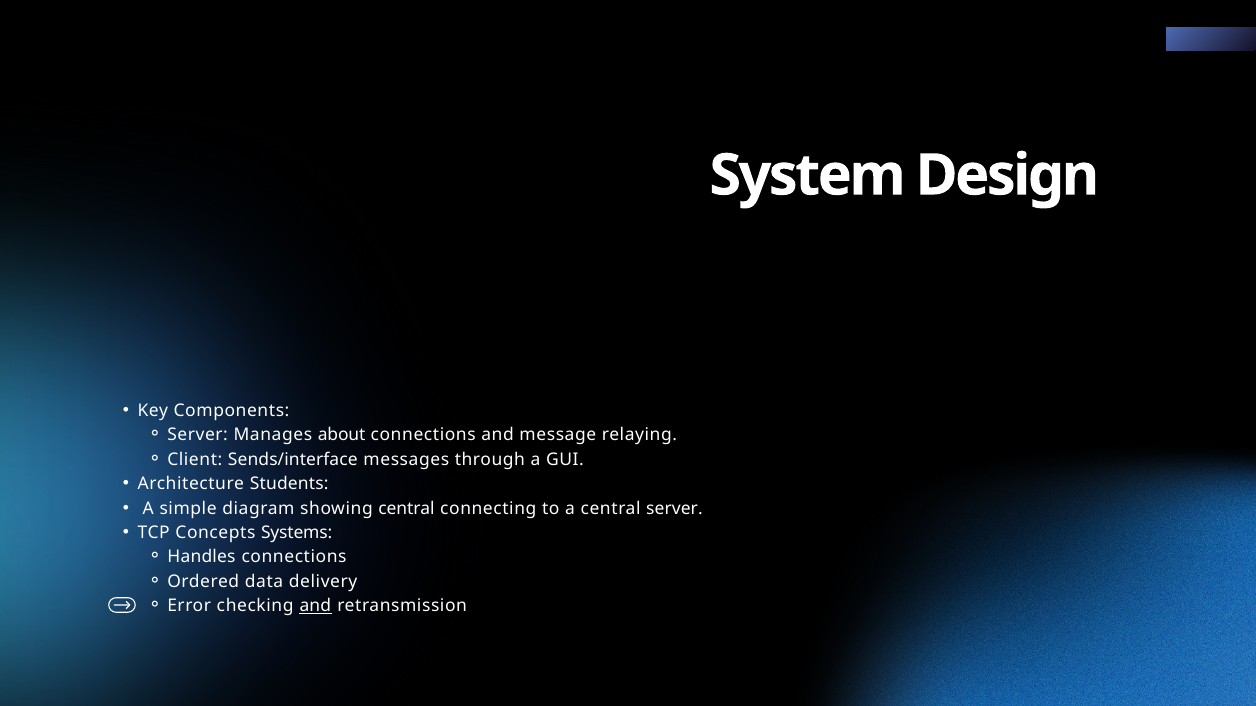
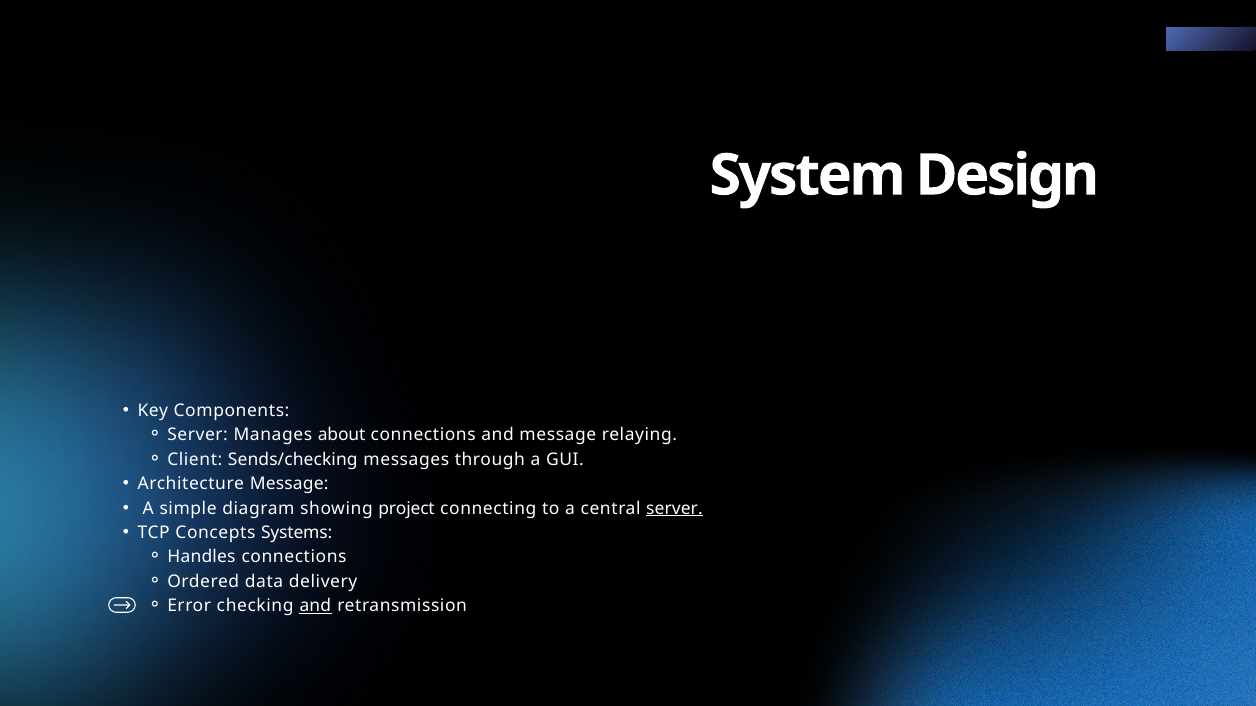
Sends/interface: Sends/interface -> Sends/checking
Architecture Students: Students -> Message
showing central: central -> project
server at (674, 509) underline: none -> present
